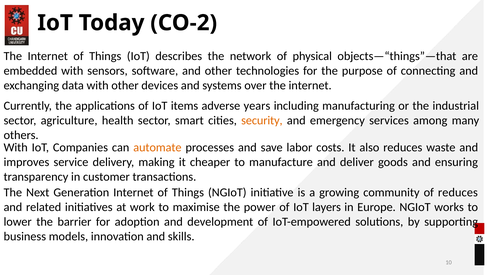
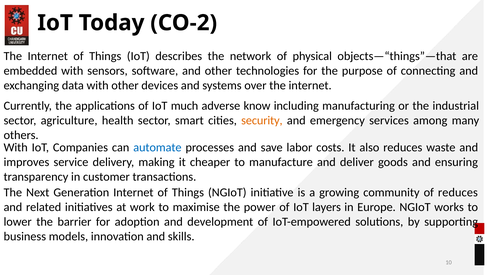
items: items -> much
years: years -> know
automate colour: orange -> blue
